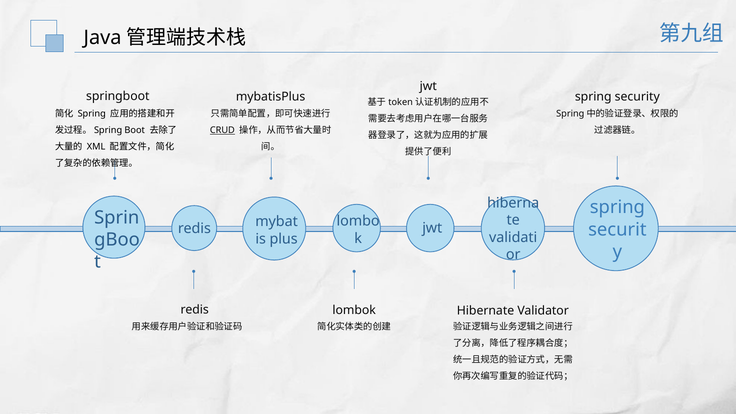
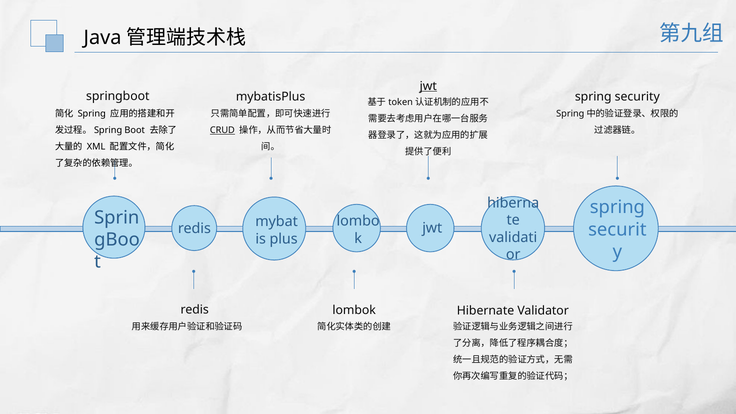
jwt at (428, 86) underline: none -> present
